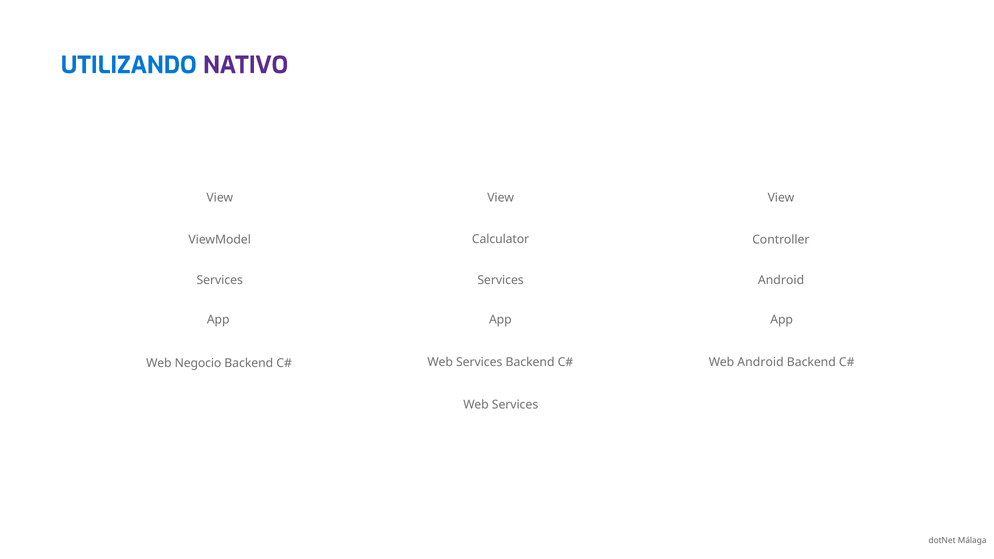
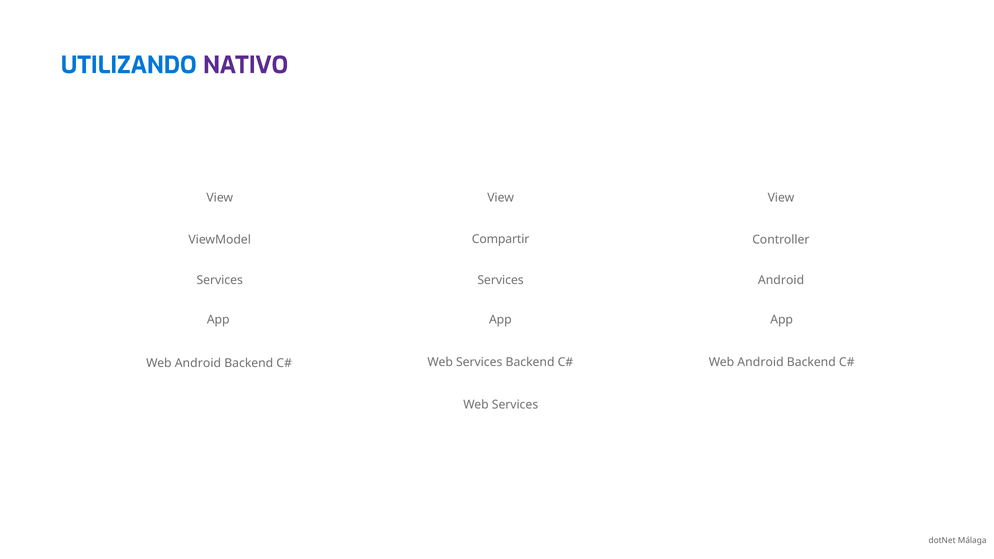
Calculator: Calculator -> Compartir
Negocio at (198, 363): Negocio -> Android
